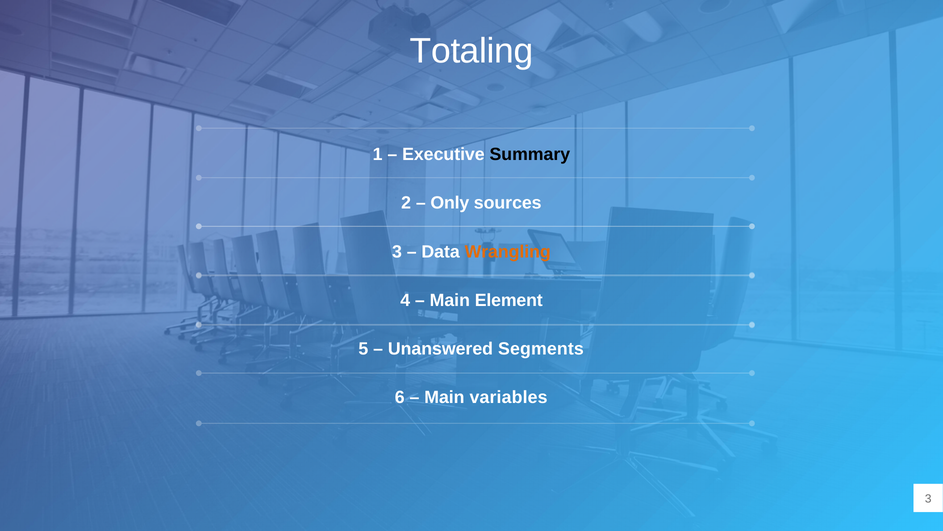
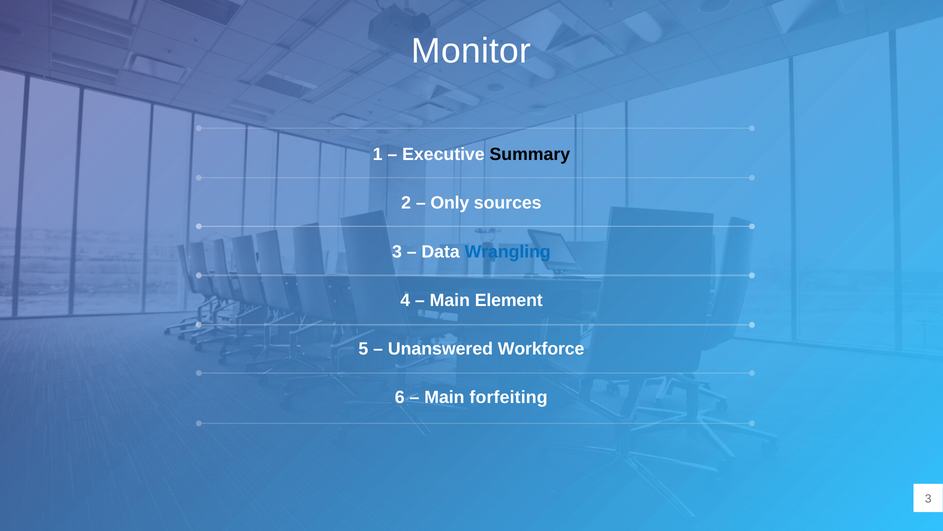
Totaling: Totaling -> Monitor
Wrangling colour: orange -> blue
Segments: Segments -> Workforce
variables: variables -> forfeiting
